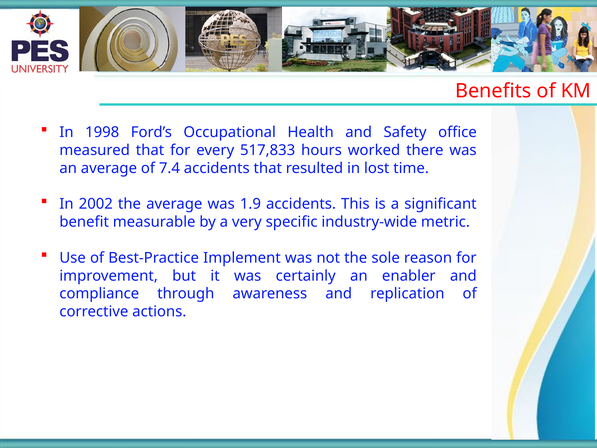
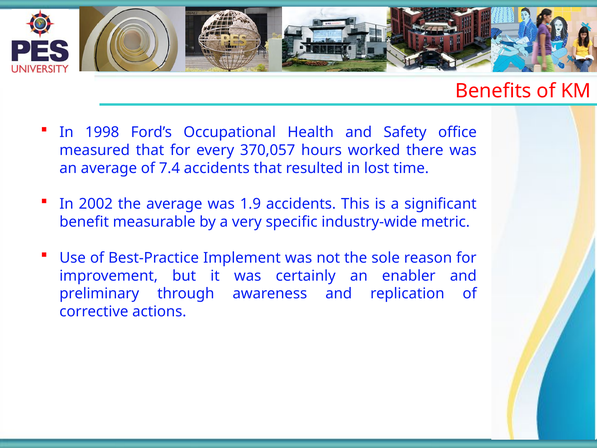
517,833: 517,833 -> 370,057
compliance: compliance -> preliminary
